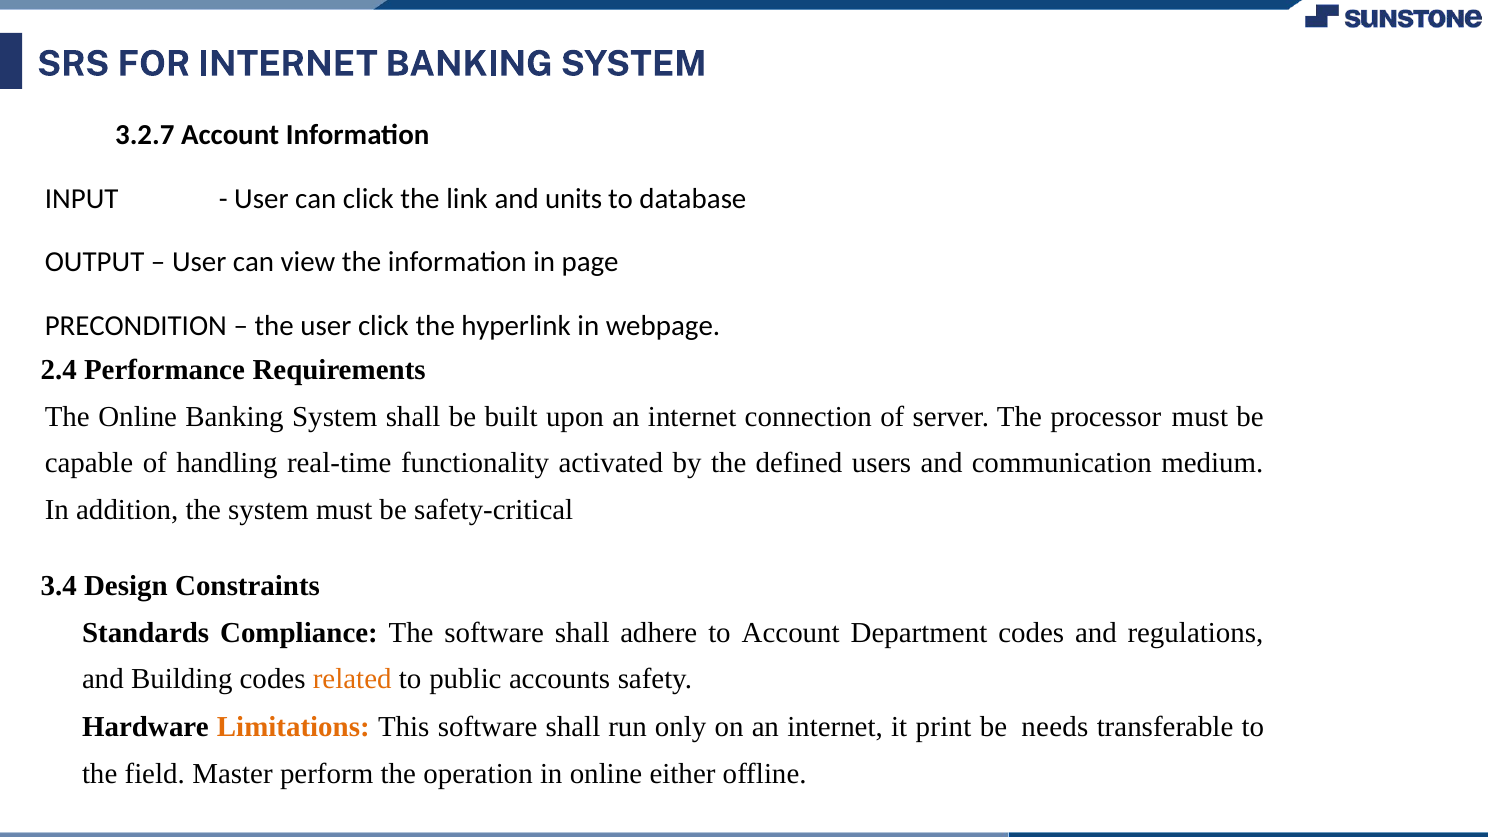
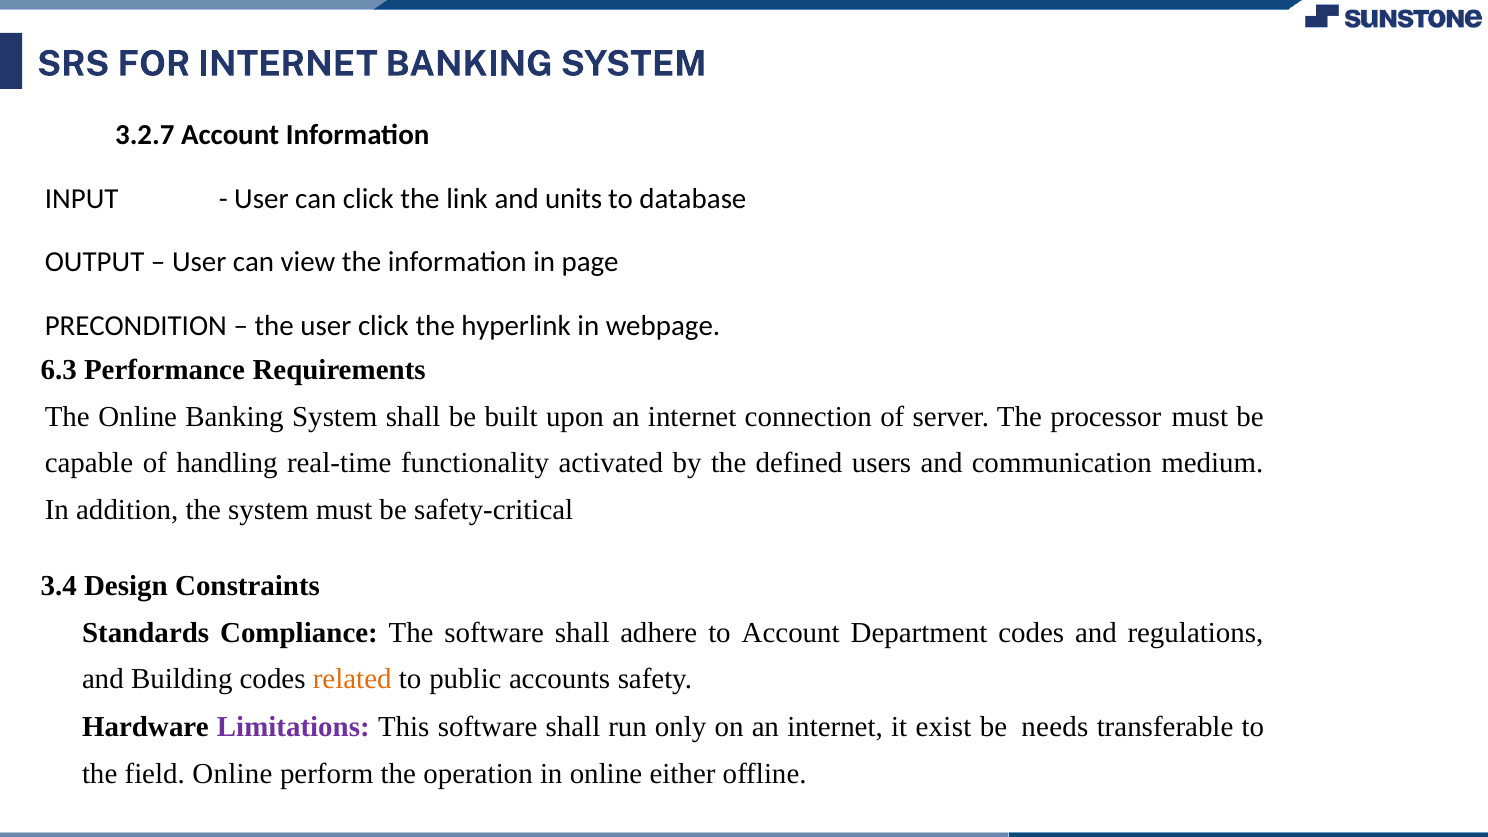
2.4: 2.4 -> 6.3
Limitations colour: orange -> purple
print: print -> exist
field Master: Master -> Online
